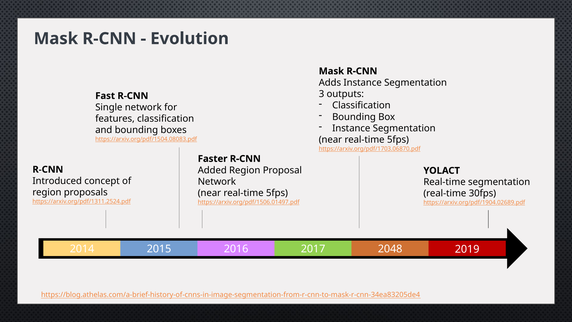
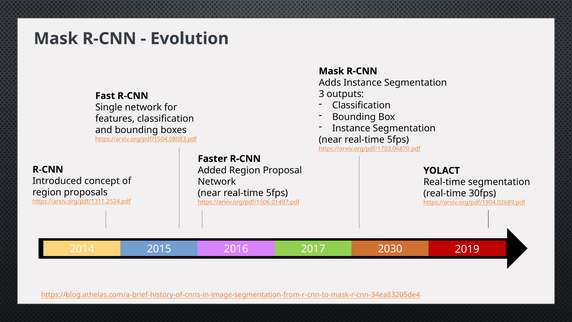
2048: 2048 -> 2030
